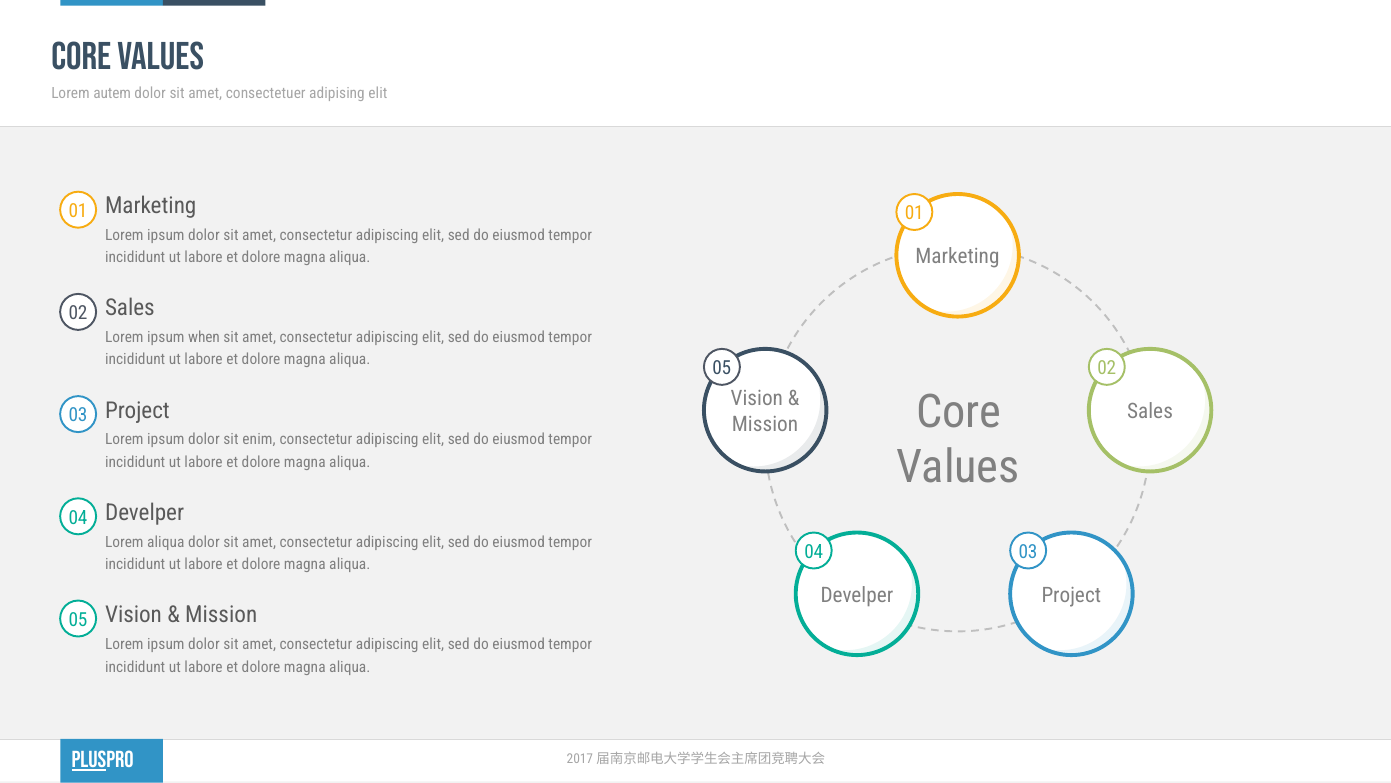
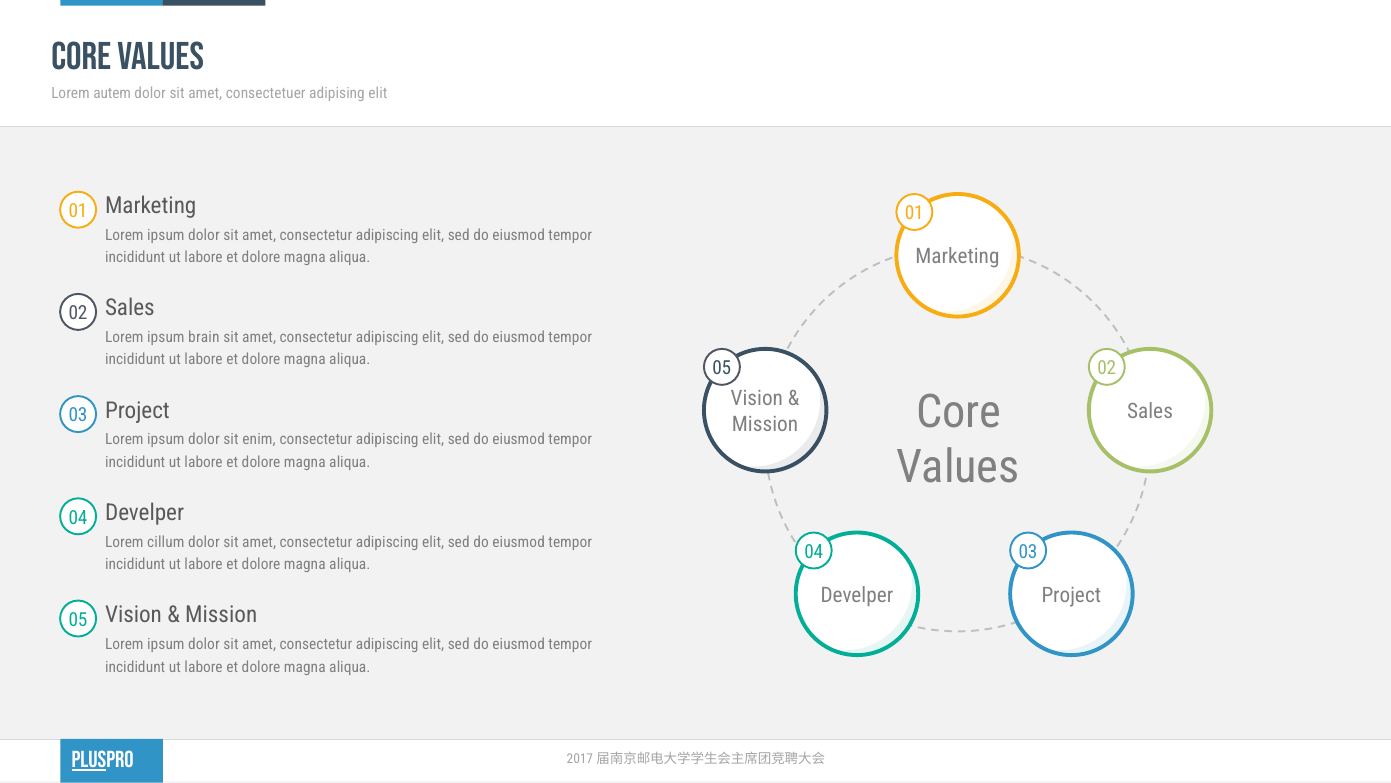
when: when -> brain
Lorem aliqua: aliqua -> cillum
